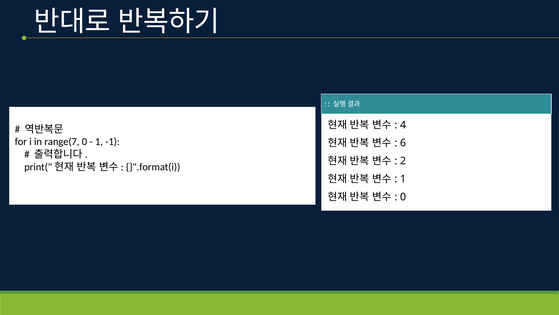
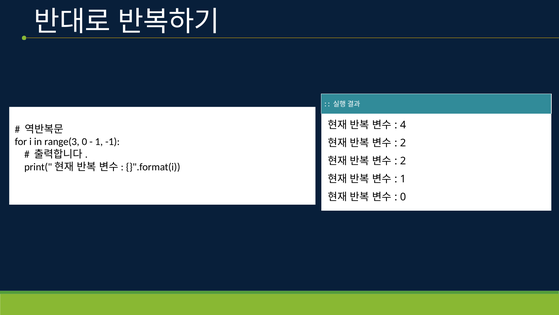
range(7: range(7 -> range(3
6 at (403, 143): 6 -> 2
